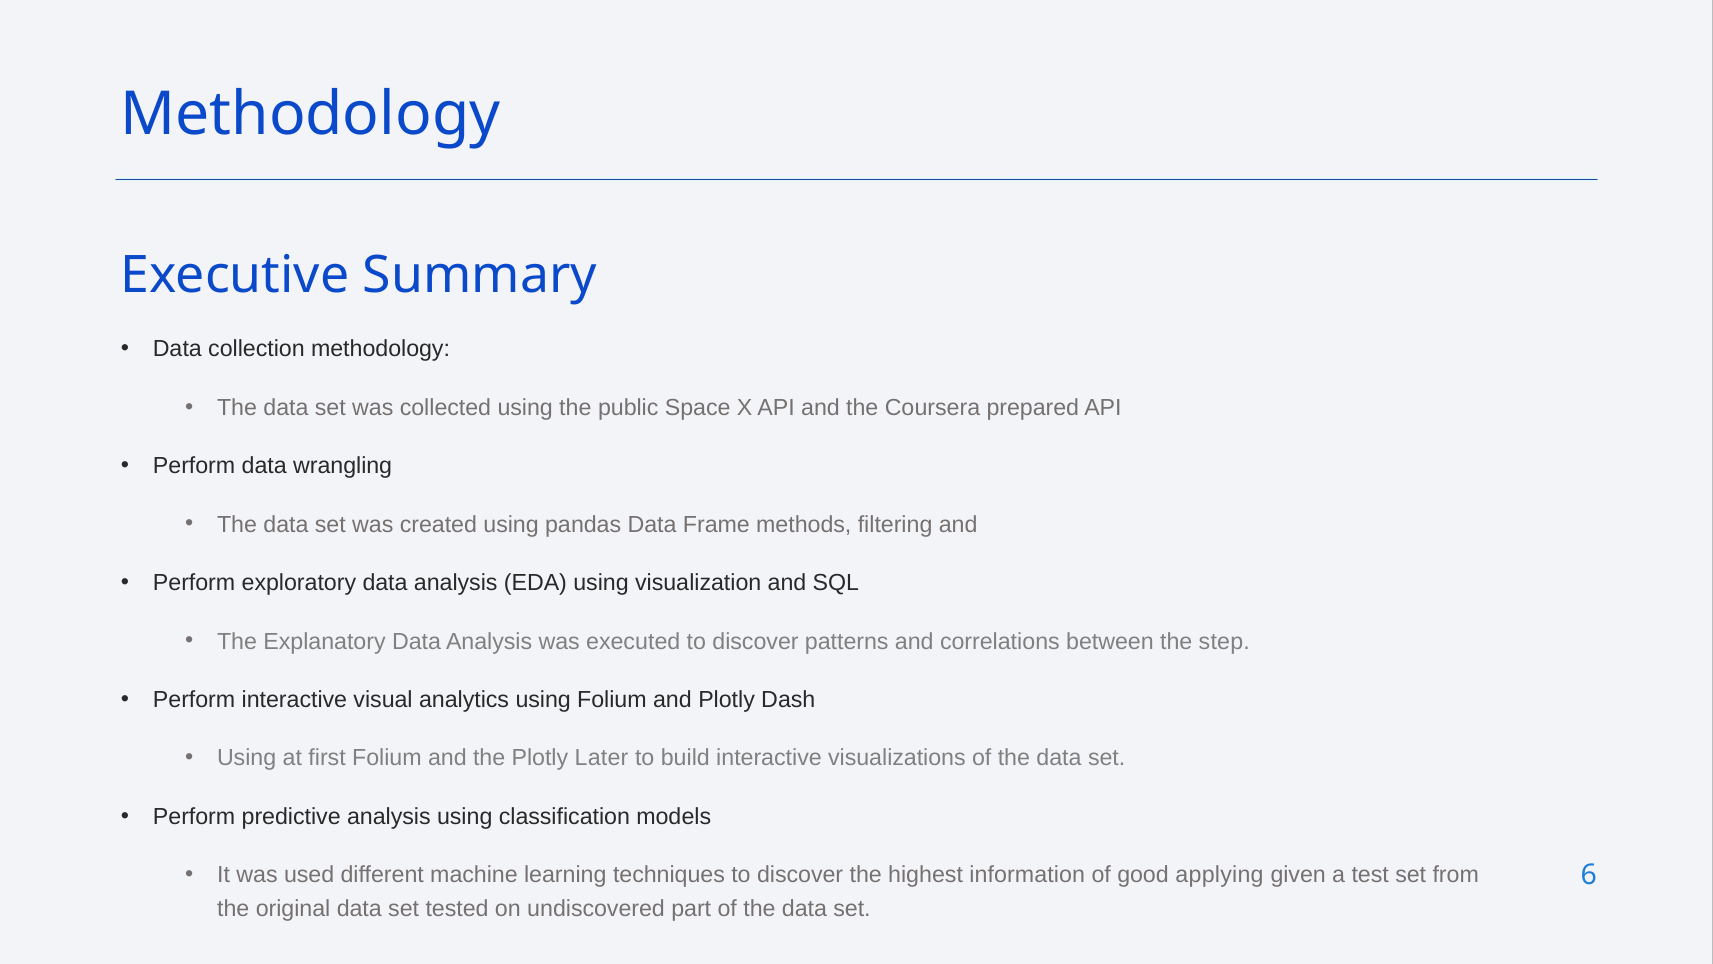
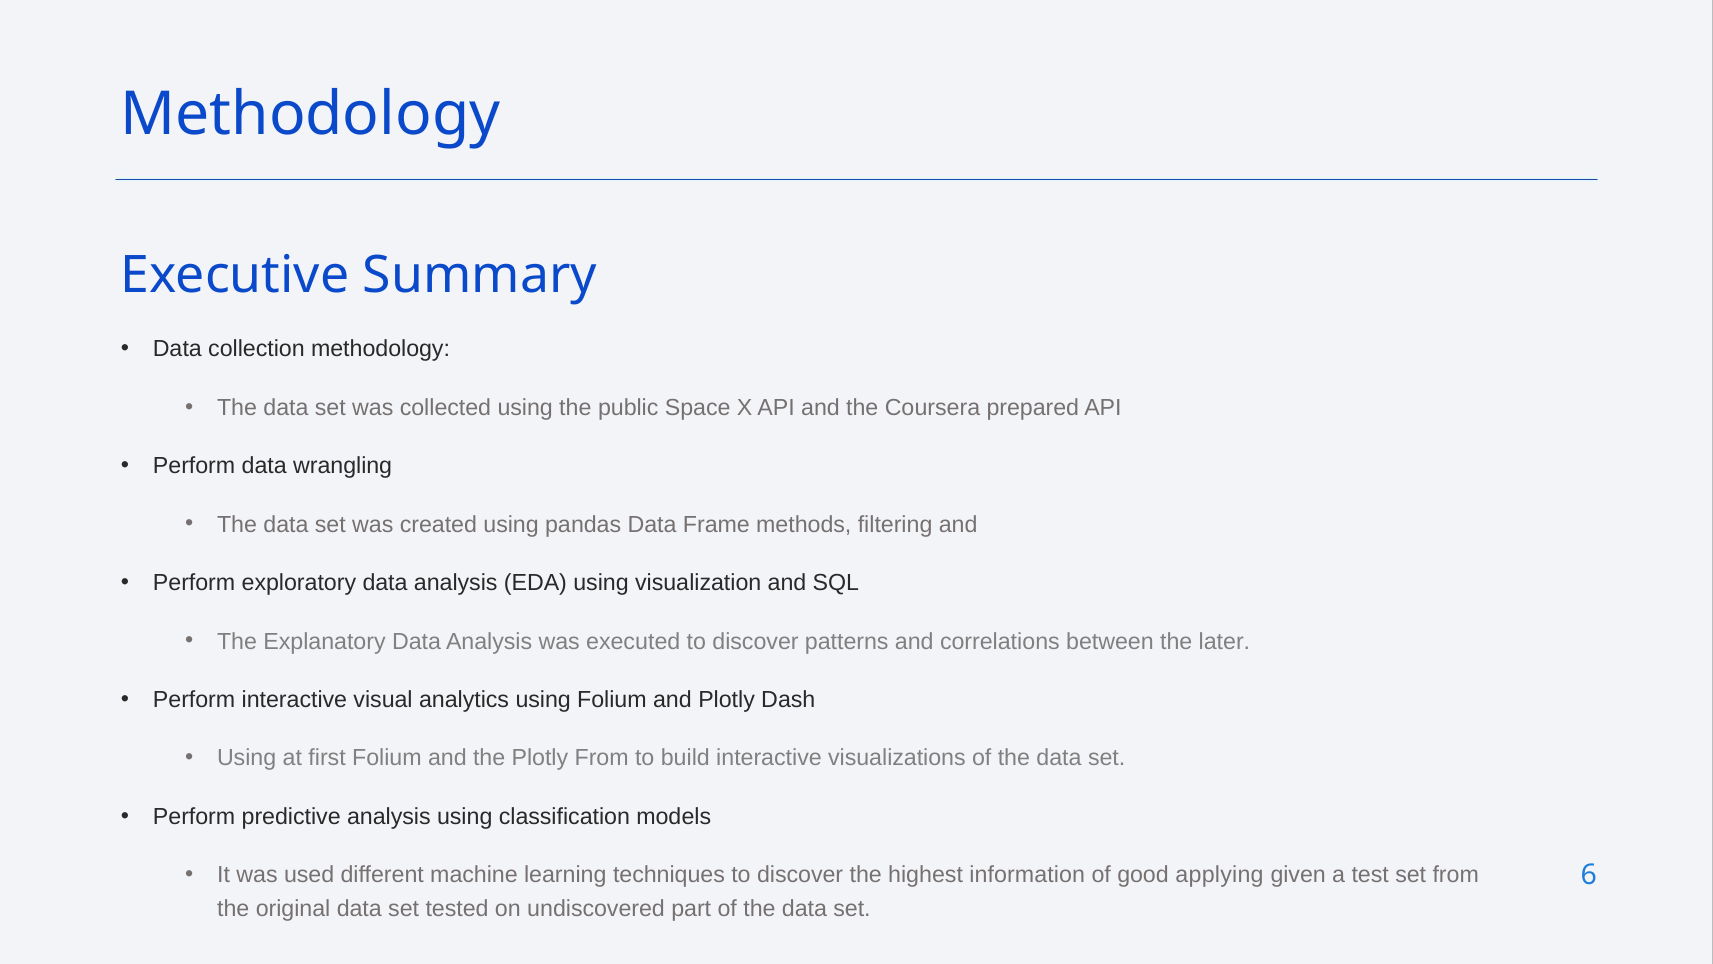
step: step -> later
Plotly Later: Later -> From
